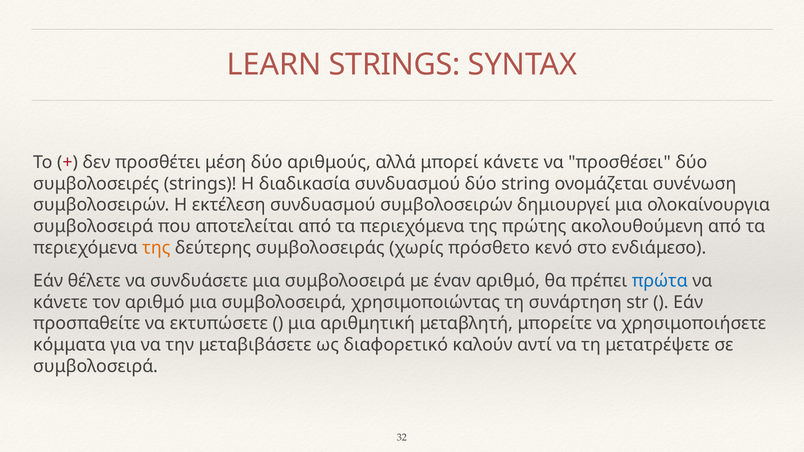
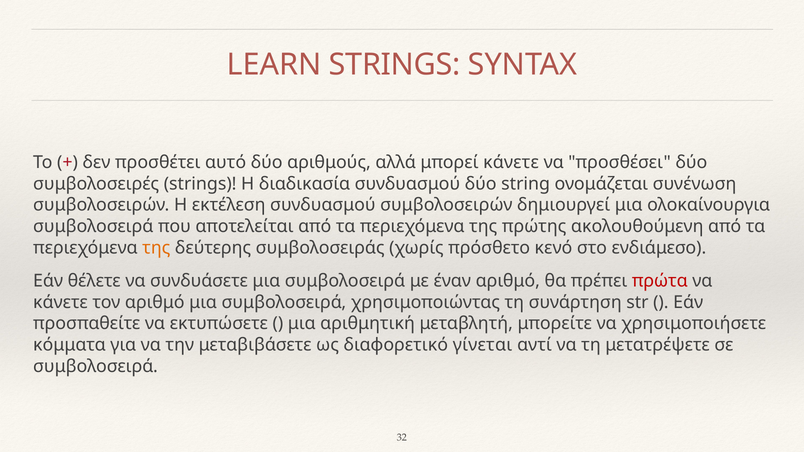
μέση: μέση -> αυτό
πρώτα colour: blue -> red
καλούν: καλούν -> γίνεται
